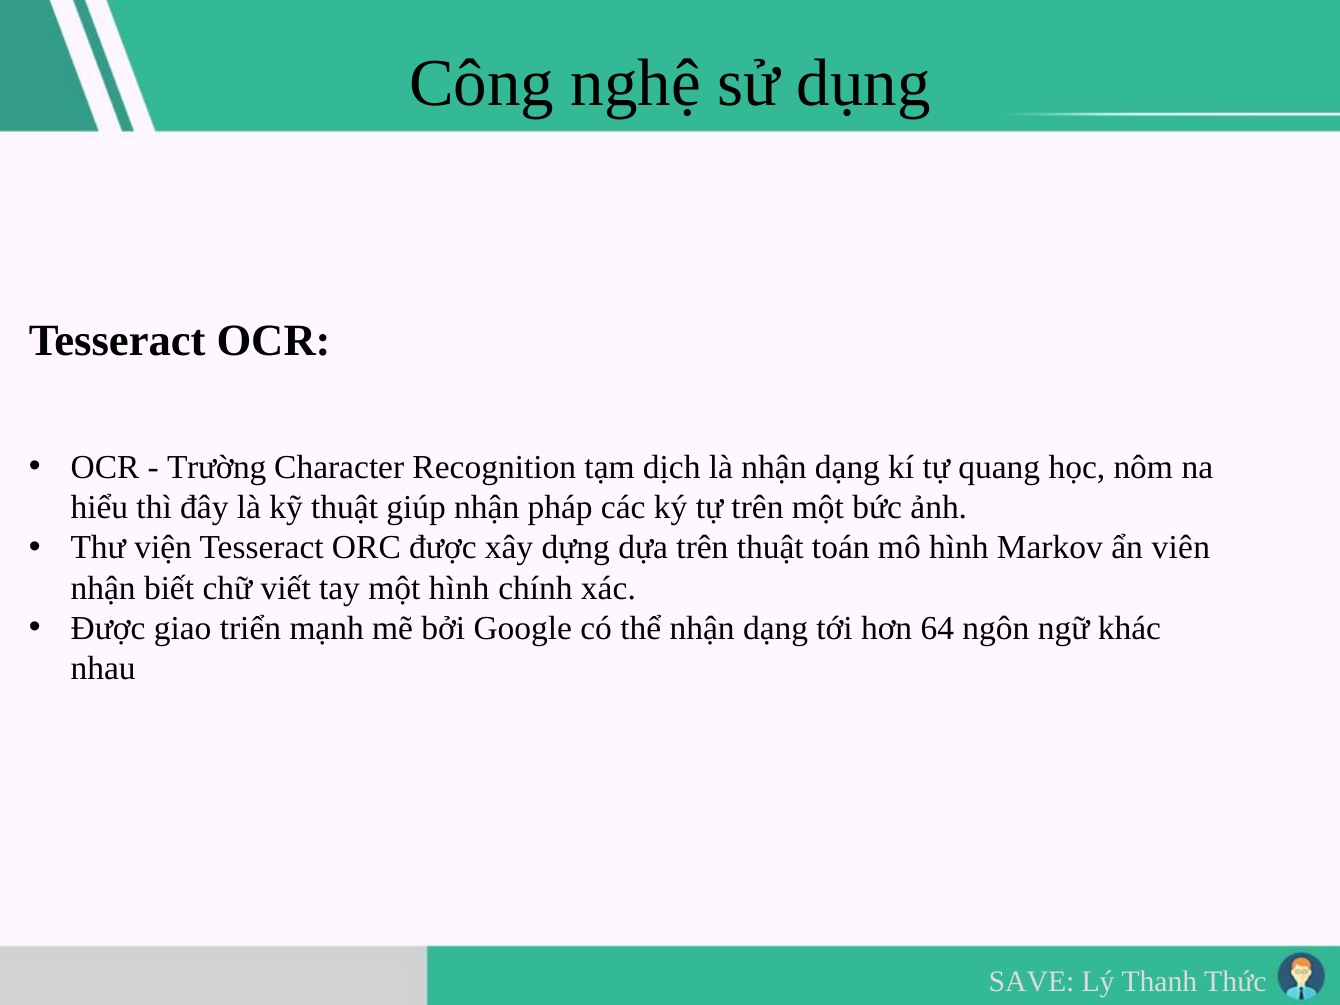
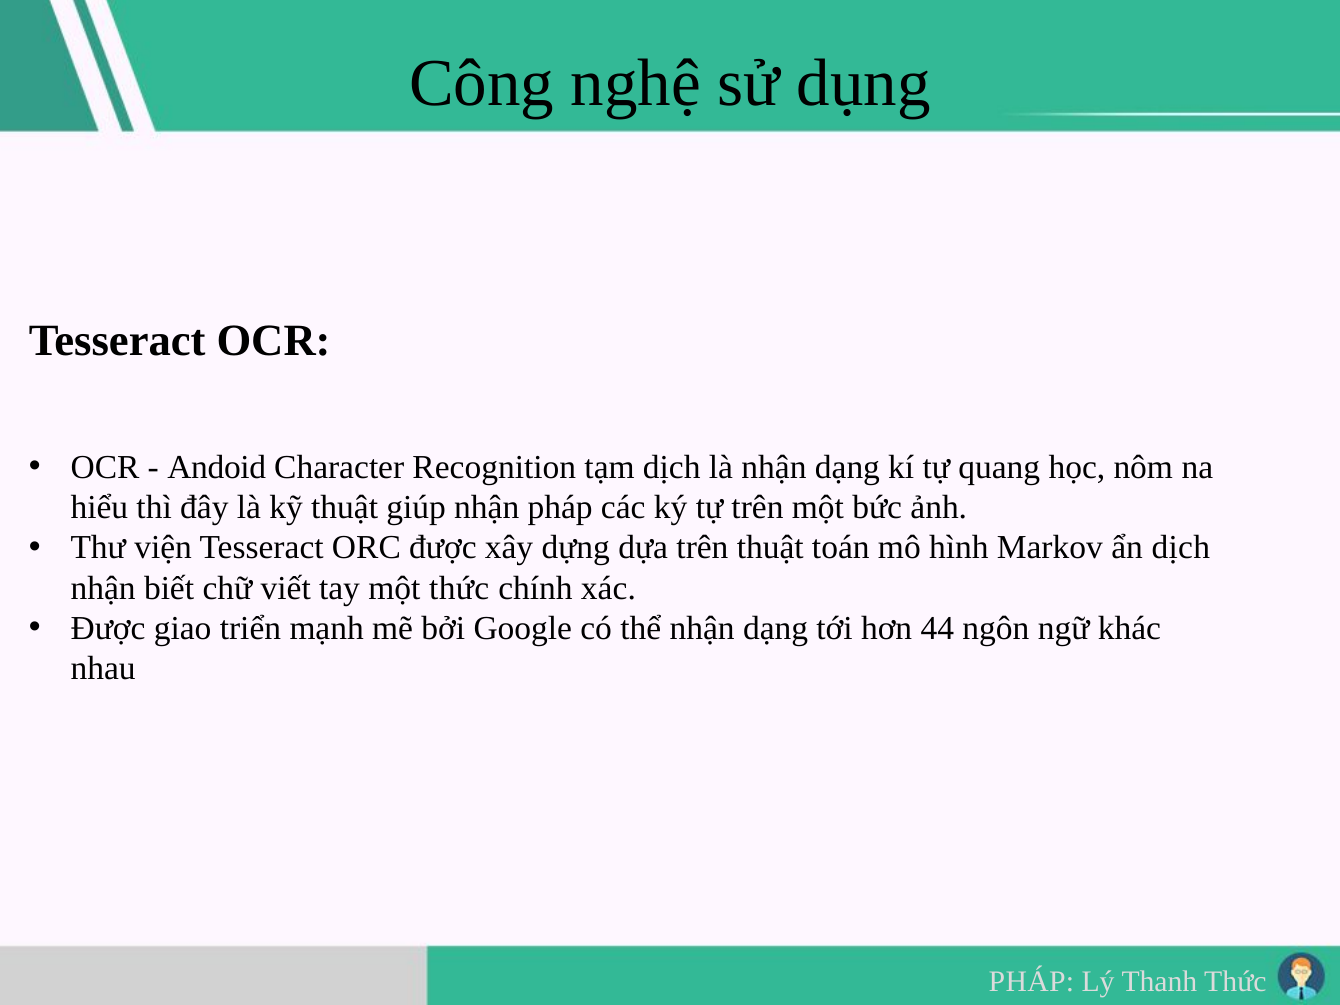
Trường: Trường -> Andoid
ẩn viên: viên -> dịch
một hình: hình -> thức
64: 64 -> 44
SAVE at (1032, 982): SAVE -> PHÁP
